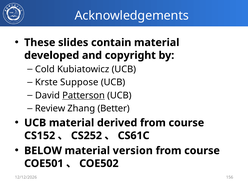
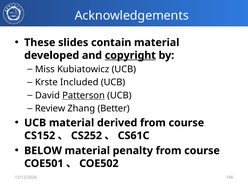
copyright underline: none -> present
Cold: Cold -> Miss
Suppose: Suppose -> Included
version: version -> penalty
